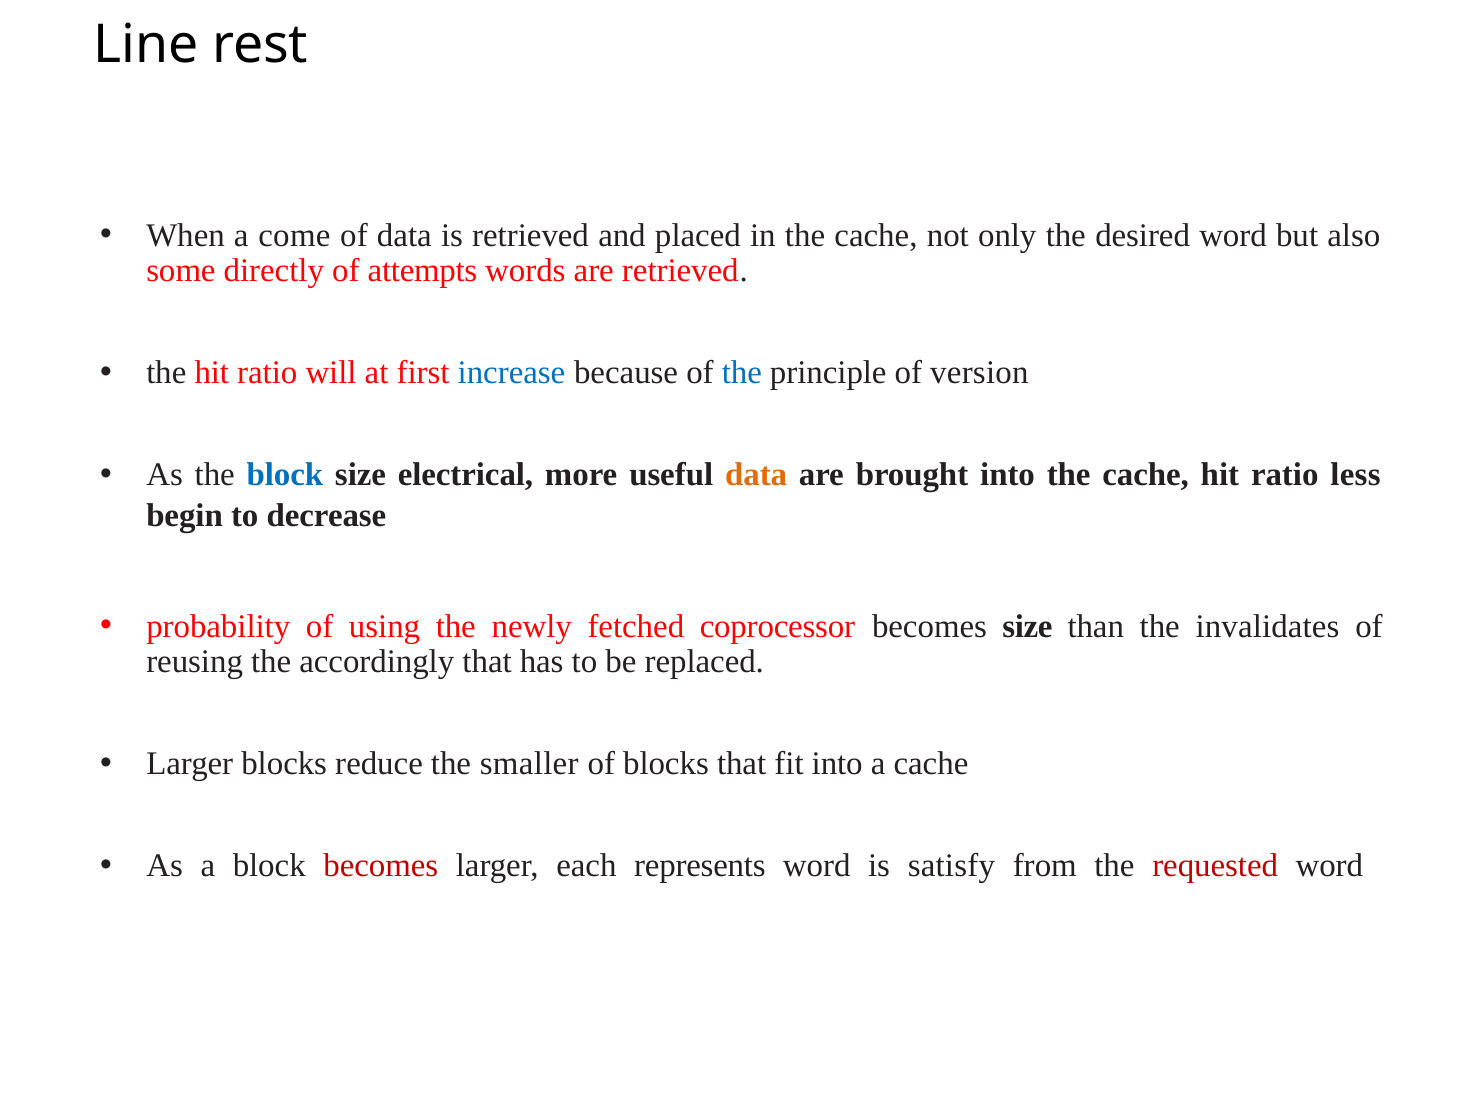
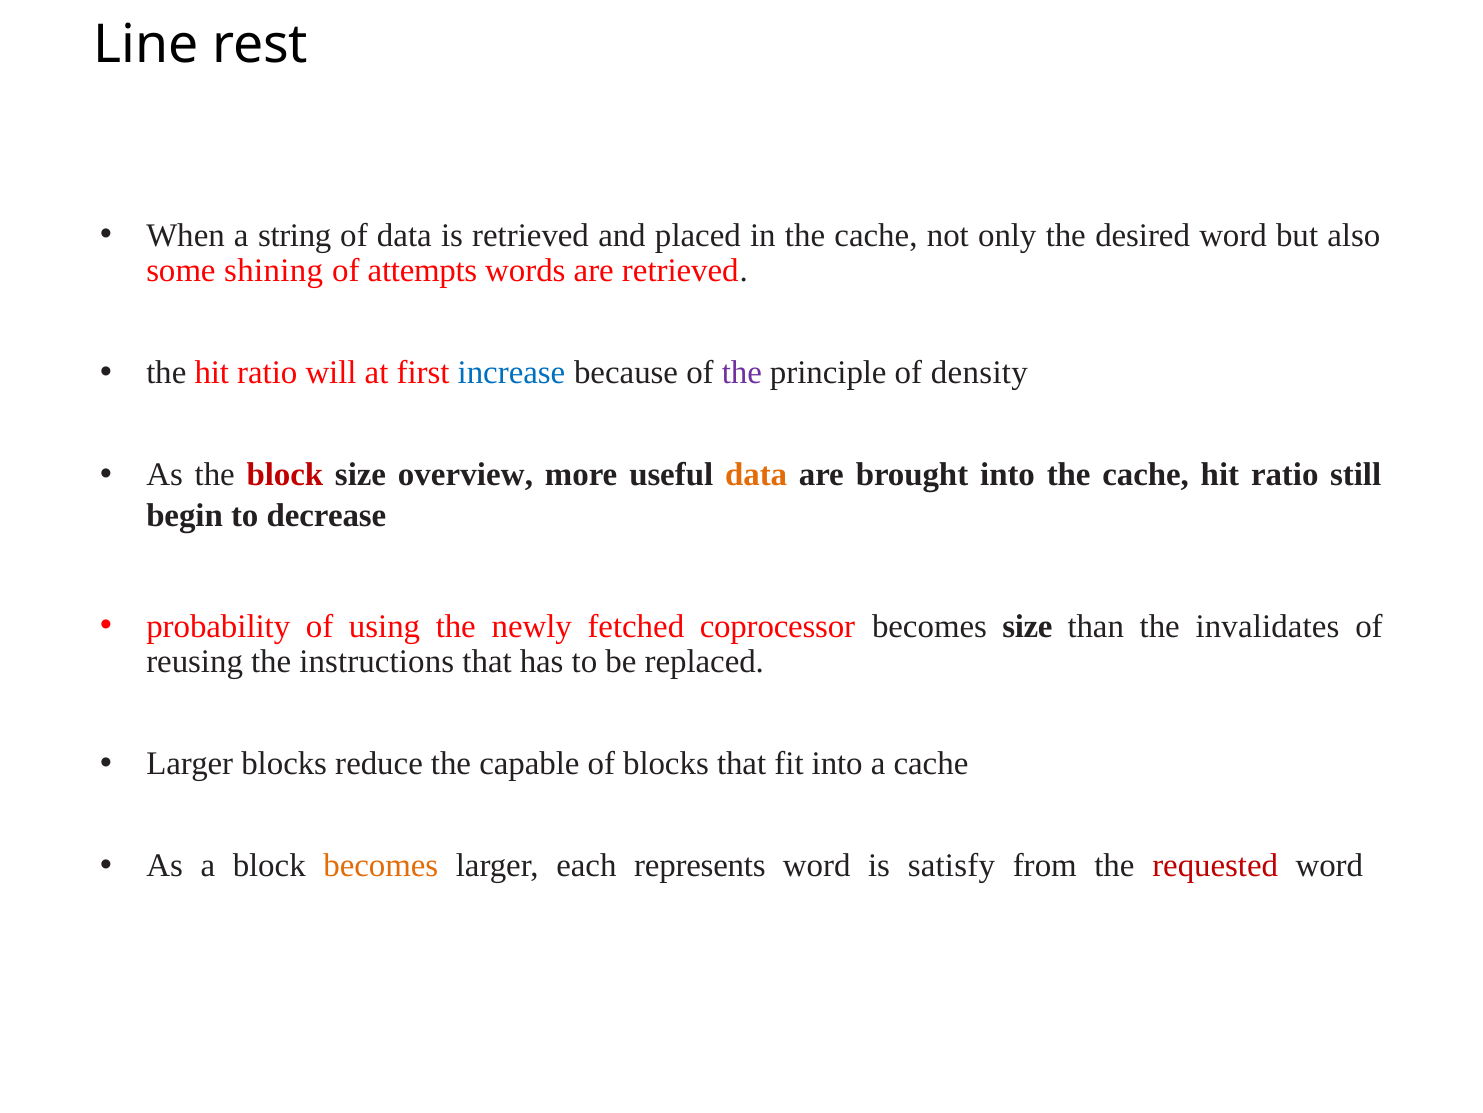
come: come -> string
directly: directly -> shining
the at (742, 373) colour: blue -> purple
version: version -> density
block at (285, 475) colour: blue -> red
electrical: electrical -> overview
less: less -> still
accordingly: accordingly -> instructions
smaller: smaller -> capable
becomes at (381, 865) colour: red -> orange
